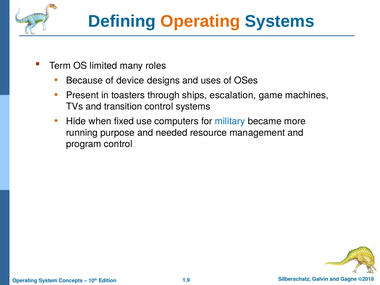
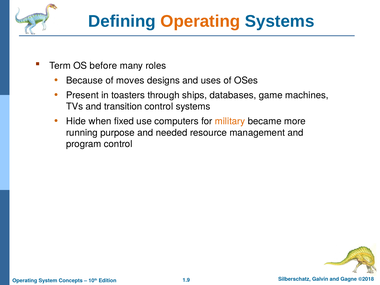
limited: limited -> before
device: device -> moves
escalation: escalation -> databases
military colour: blue -> orange
